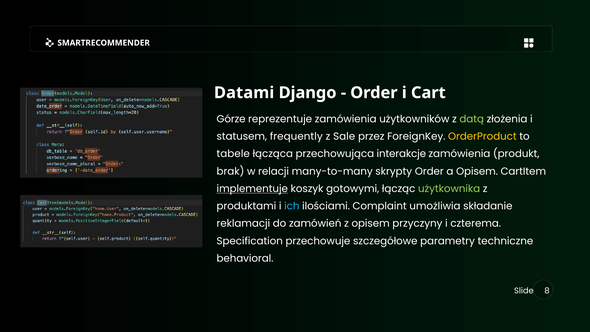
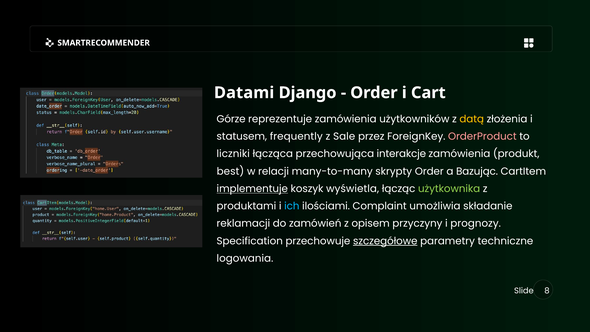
datą colour: light green -> yellow
OrderProduct colour: yellow -> pink
tabele: tabele -> liczniki
brak: brak -> best
a Opisem: Opisem -> Bazując
gotowymi: gotowymi -> wyświetla
czterema: czterema -> prognozy
szczegółowe underline: none -> present
behavioral: behavioral -> logowania
